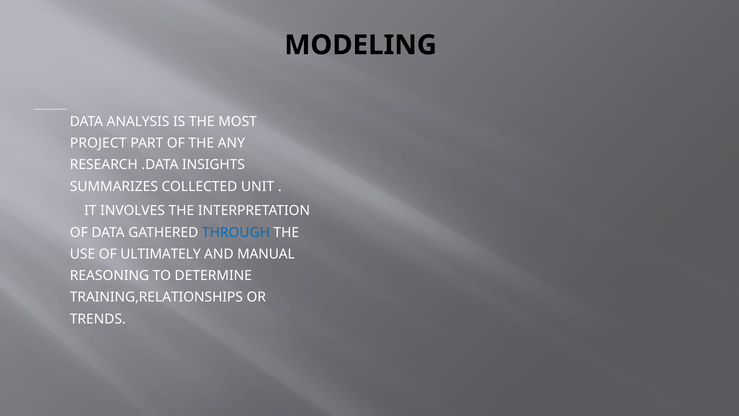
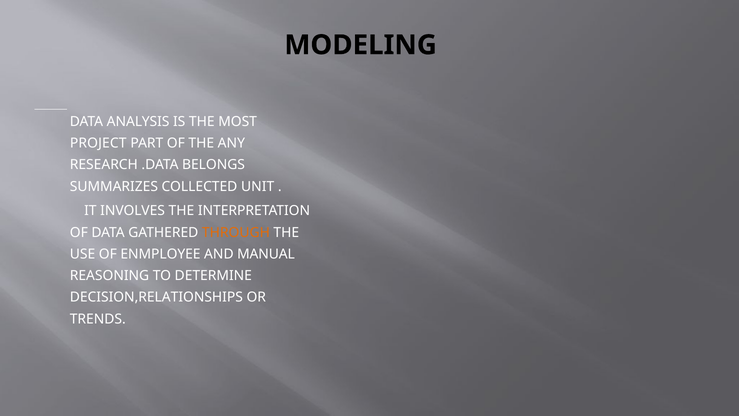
INSIGHTS: INSIGHTS -> BELONGS
THROUGH colour: blue -> orange
ULTIMATELY: ULTIMATELY -> ENMPLOYEE
TRAINING,RELATIONSHIPS: TRAINING,RELATIONSHIPS -> DECISION,RELATIONSHIPS
